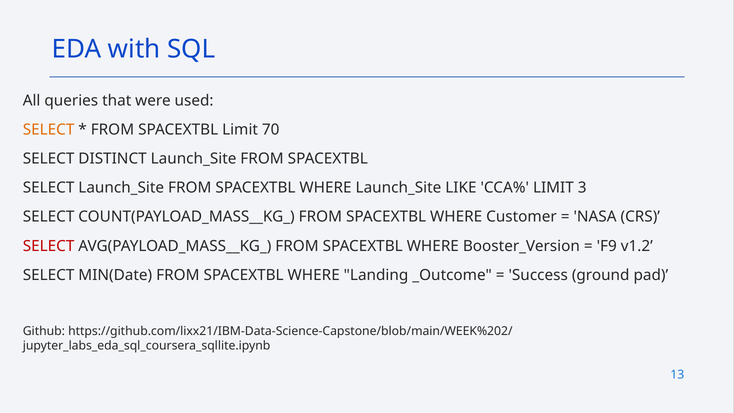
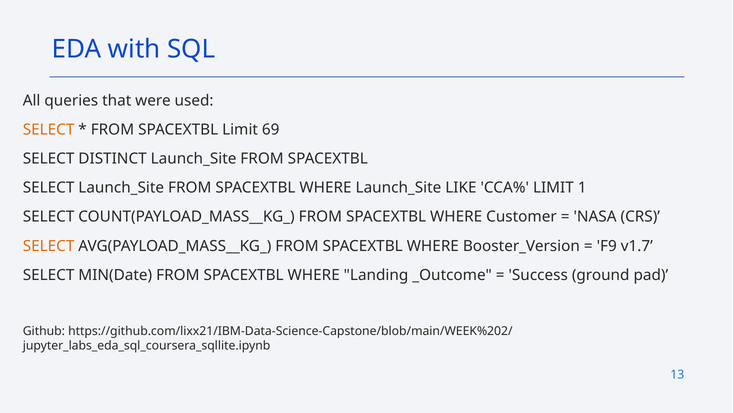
70: 70 -> 69
3: 3 -> 1
SELECT at (49, 246) colour: red -> orange
v1.2: v1.2 -> v1.7
